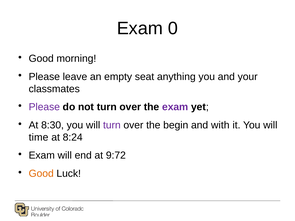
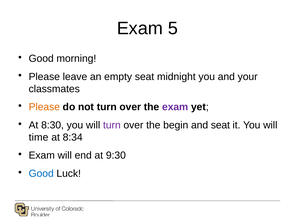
0: 0 -> 5
anything: anything -> midnight
Please at (44, 107) colour: purple -> orange
and with: with -> seat
8:24: 8:24 -> 8:34
9:72: 9:72 -> 9:30
Good at (41, 174) colour: orange -> blue
